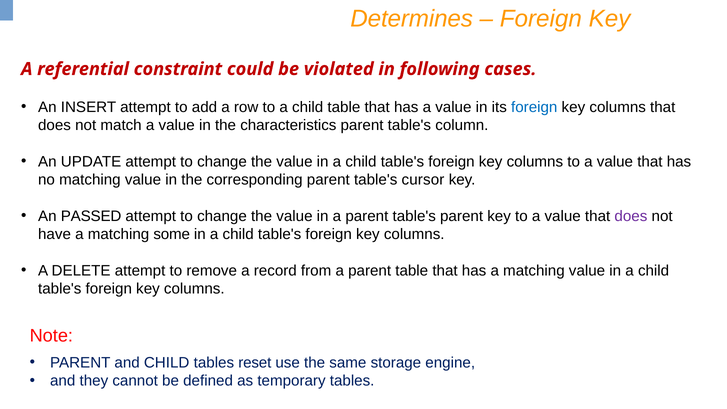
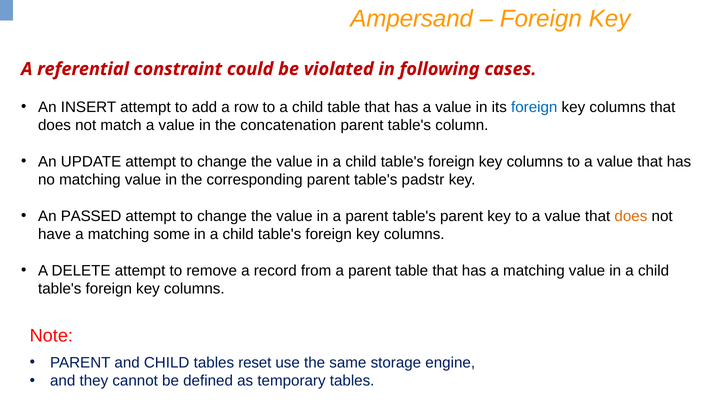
Determines: Determines -> Ampersand
characteristics: characteristics -> concatenation
cursor: cursor -> padstr
does at (631, 216) colour: purple -> orange
